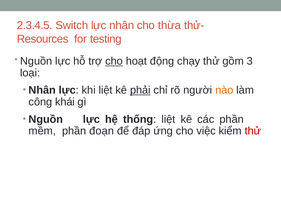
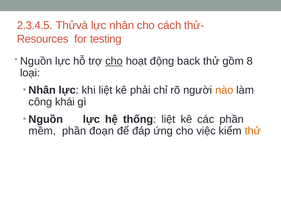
Switch: Switch -> Thửvà
thừa: thừa -> cách
chạy: chạy -> back
3: 3 -> 8
phải underline: present -> none
thử at (253, 131) colour: red -> orange
